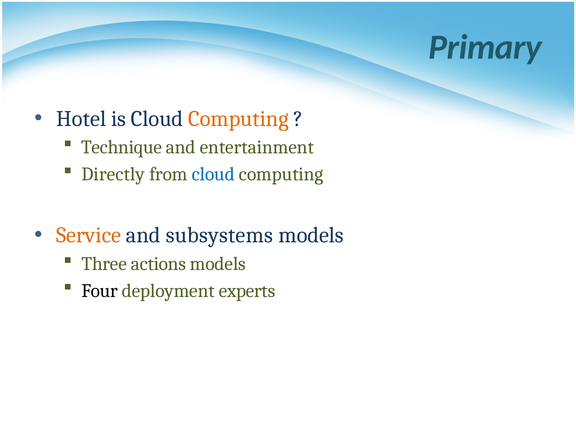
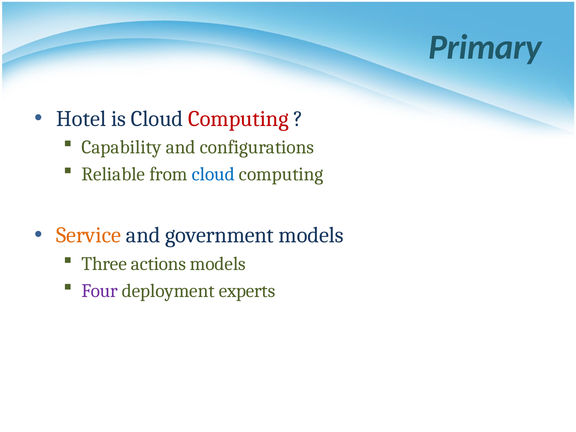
Computing at (238, 119) colour: orange -> red
Technique: Technique -> Capability
entertainment: entertainment -> configurations
Directly: Directly -> Reliable
subsystems: subsystems -> government
Four colour: black -> purple
